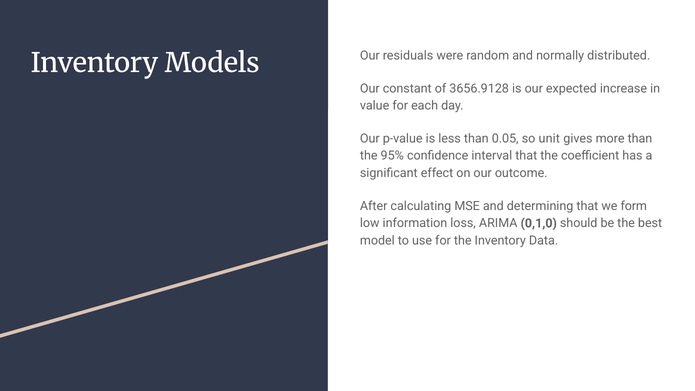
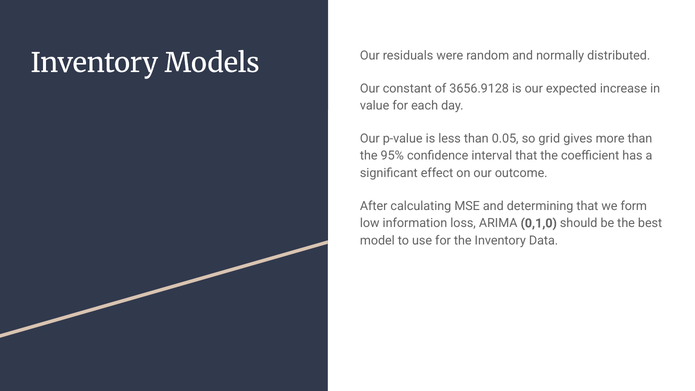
unit: unit -> grid
